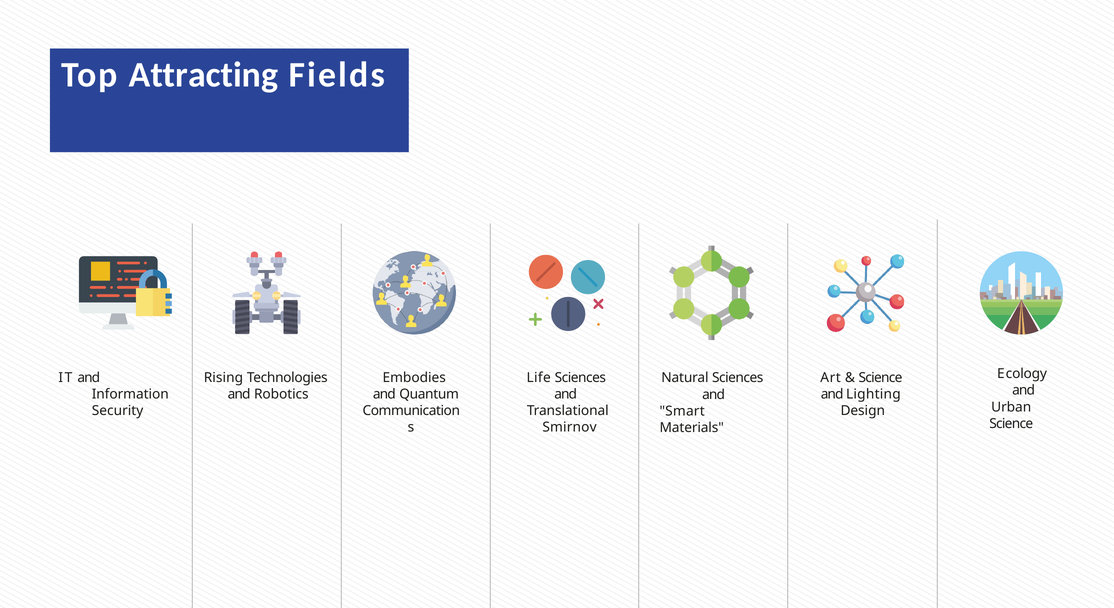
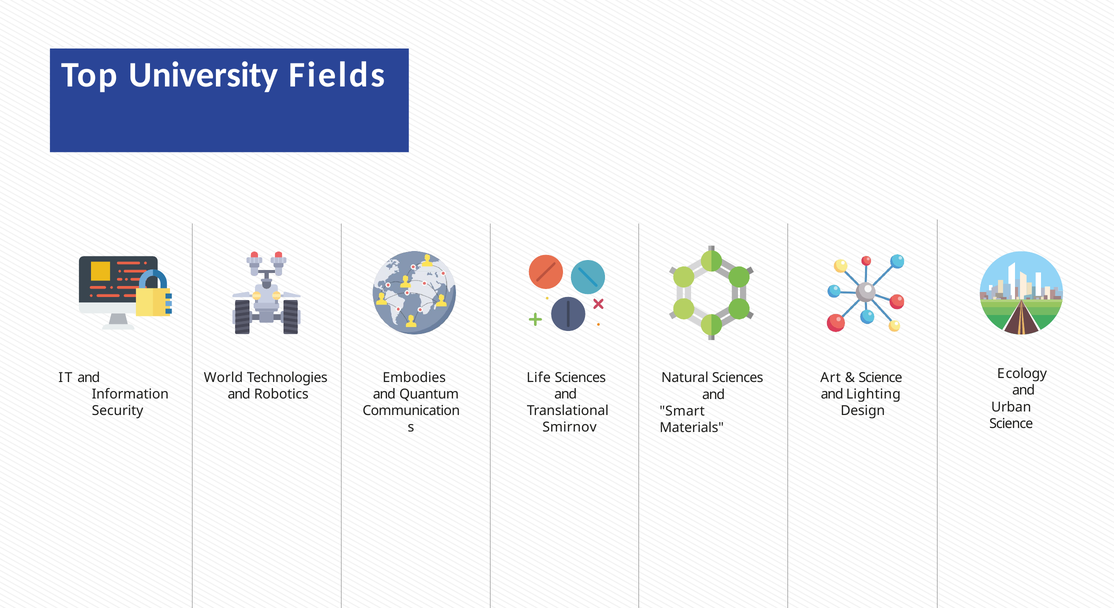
Attracting: Attracting -> University
Rising: Rising -> World
